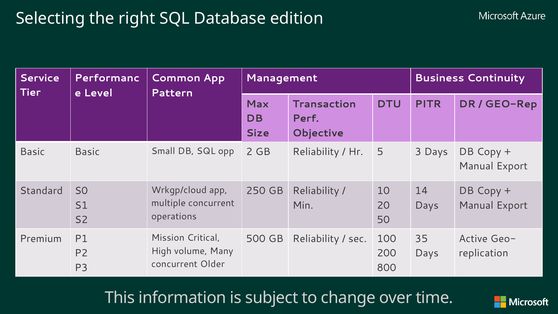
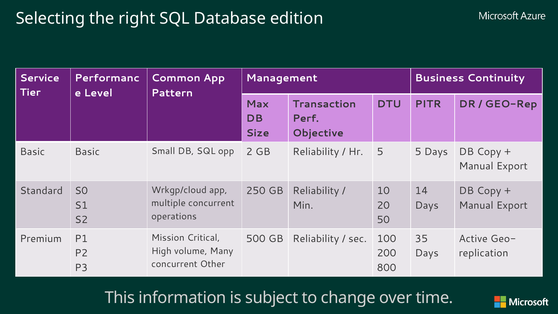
5 3: 3 -> 5
Older: Older -> Other
